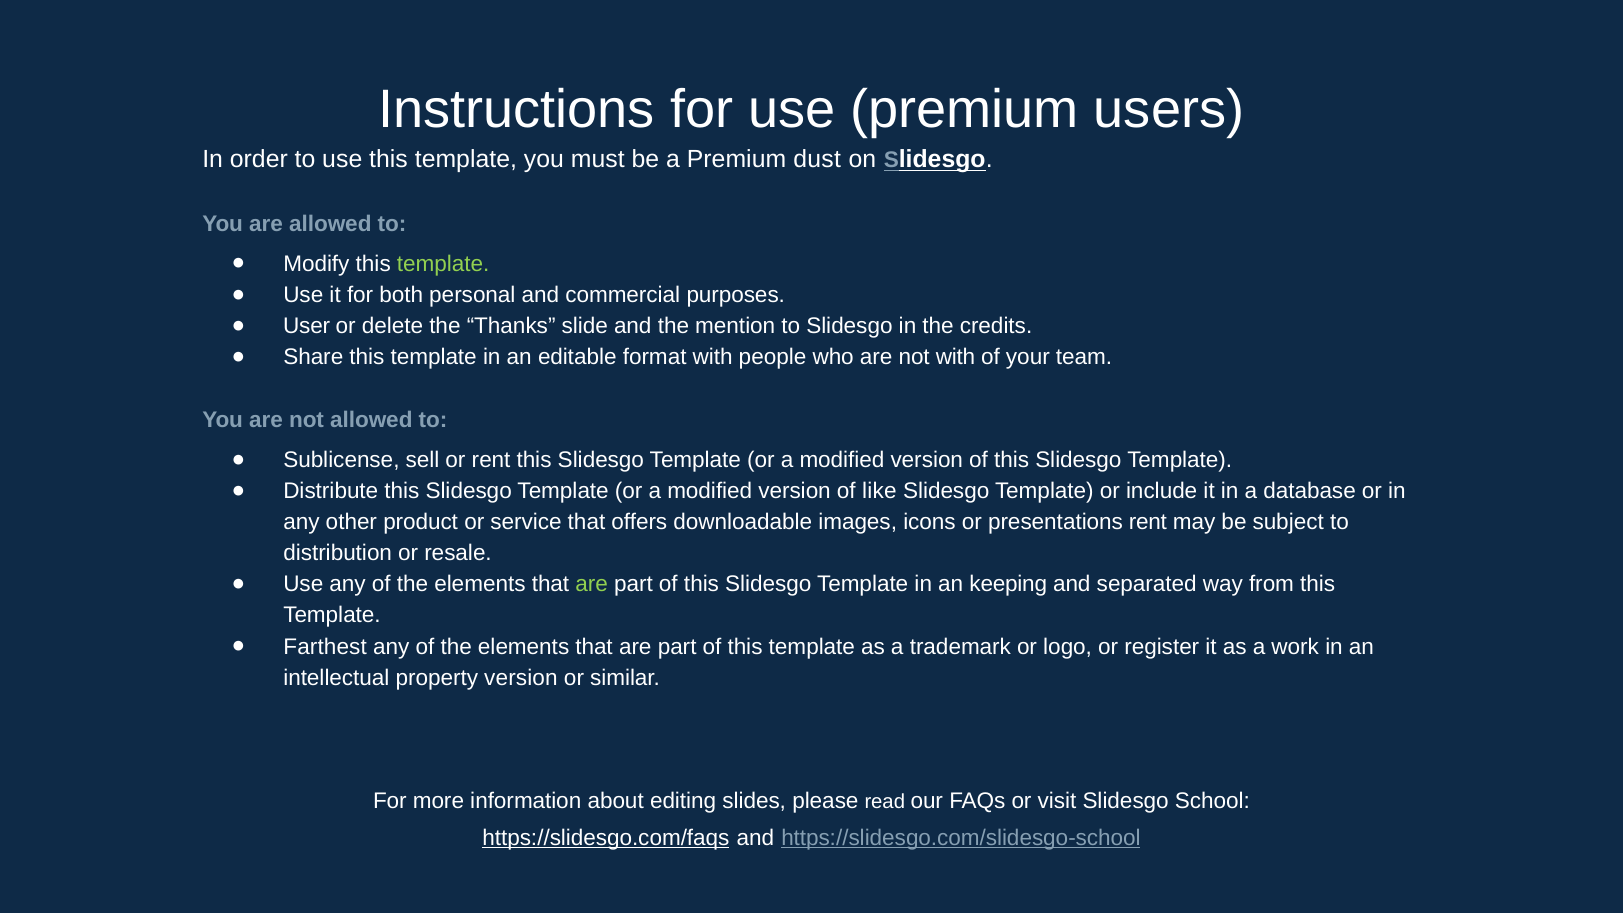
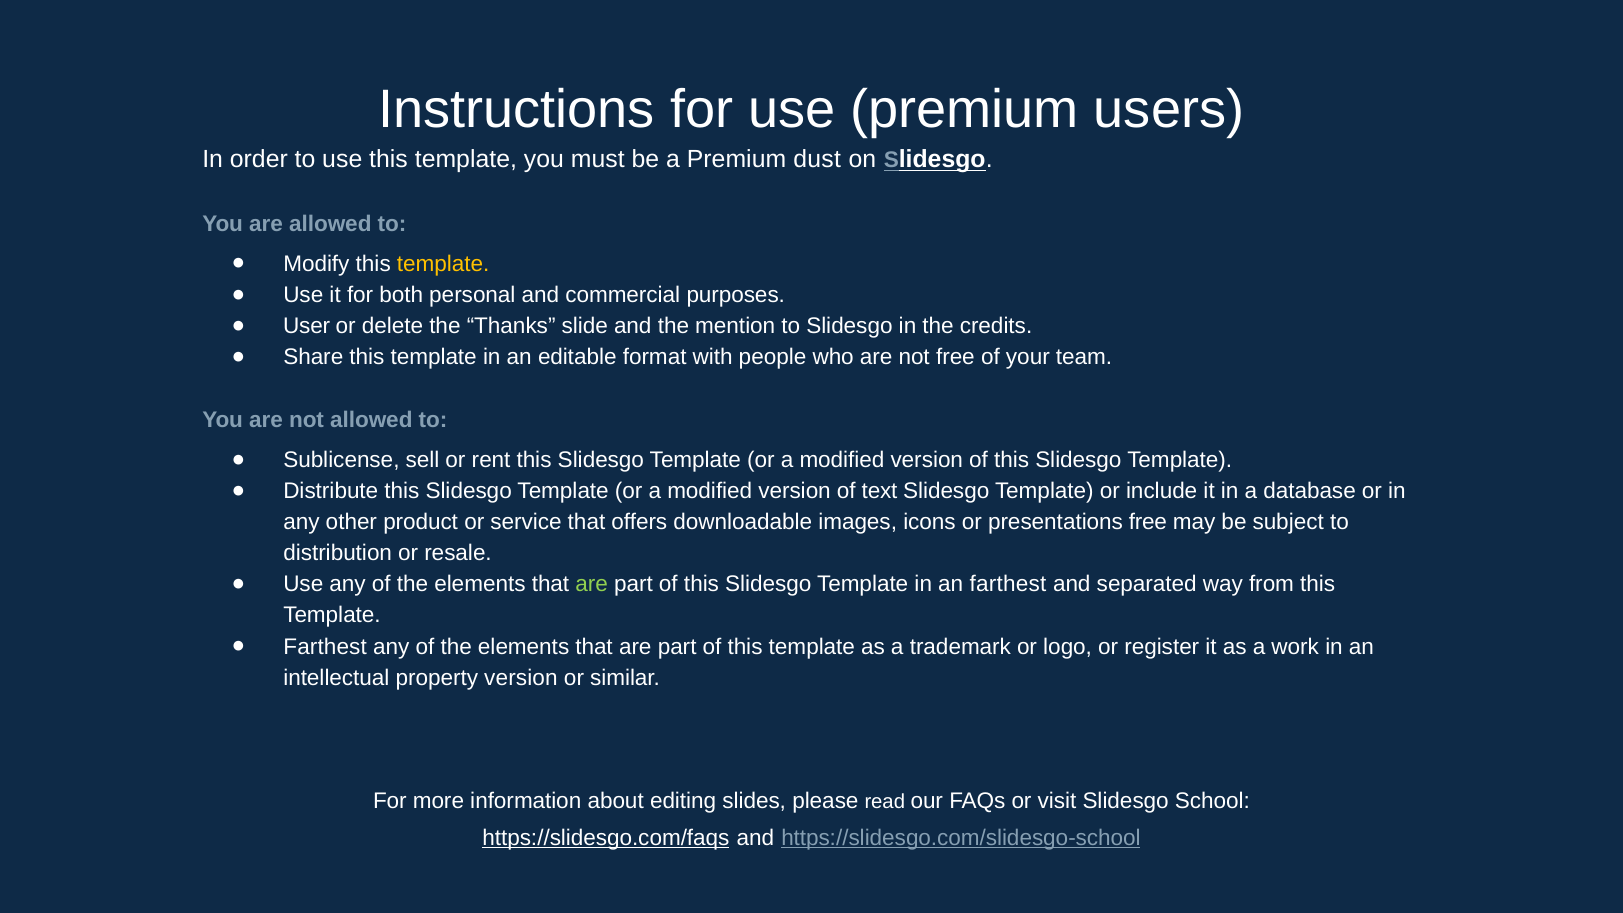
template at (443, 264) colour: light green -> yellow
not with: with -> free
like: like -> text
presentations rent: rent -> free
an keeping: keeping -> farthest
